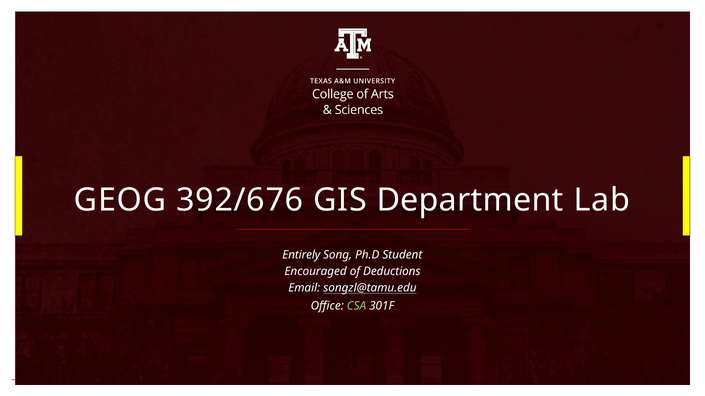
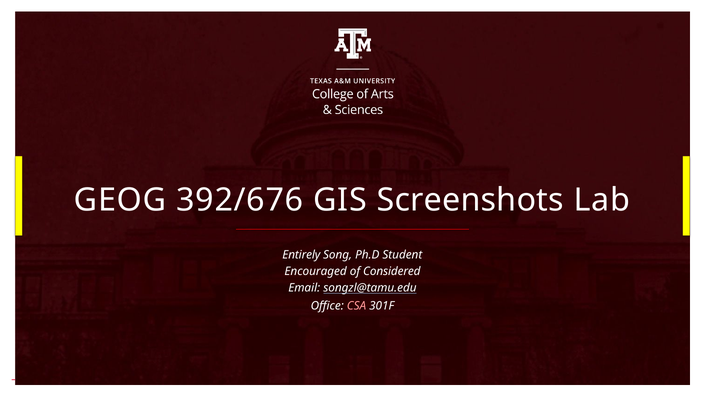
Department: Department -> Screenshots
Deductions: Deductions -> Considered
CSA colour: light green -> pink
